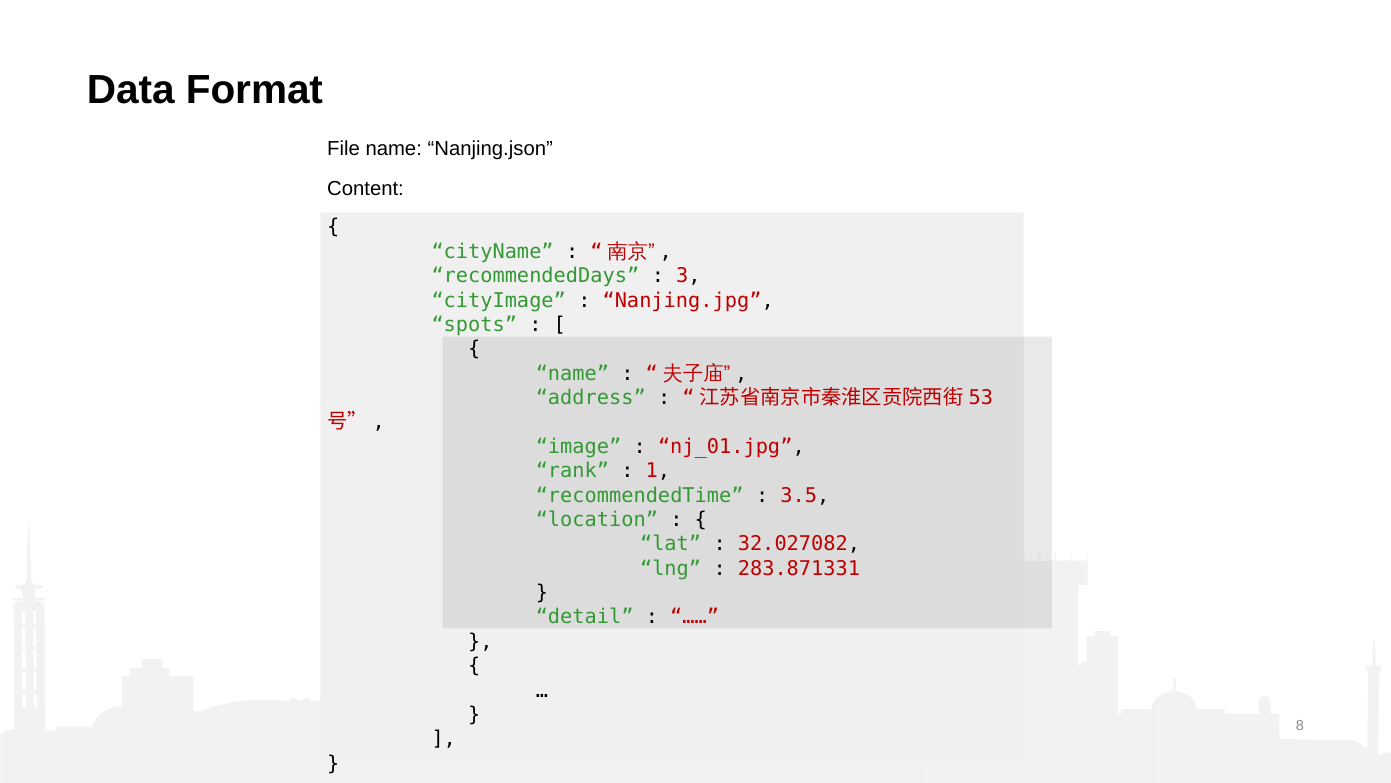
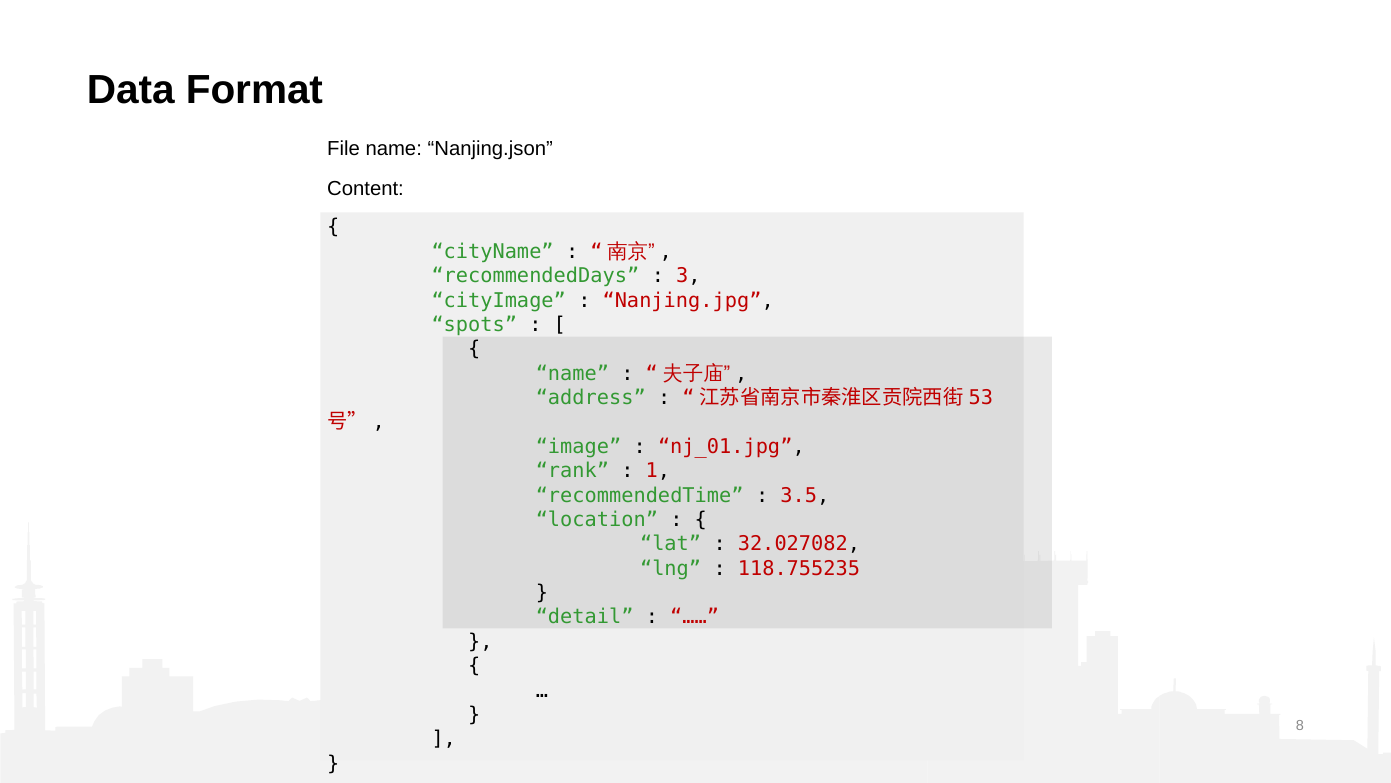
283.871331: 283.871331 -> 118.755235
